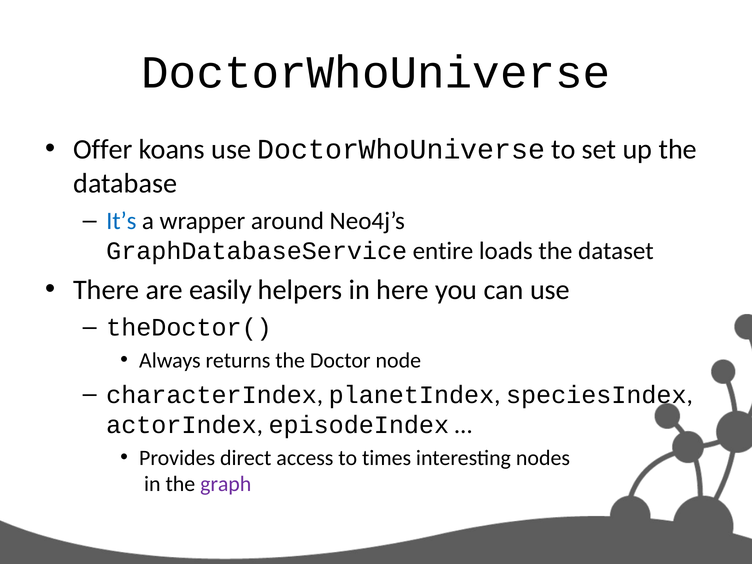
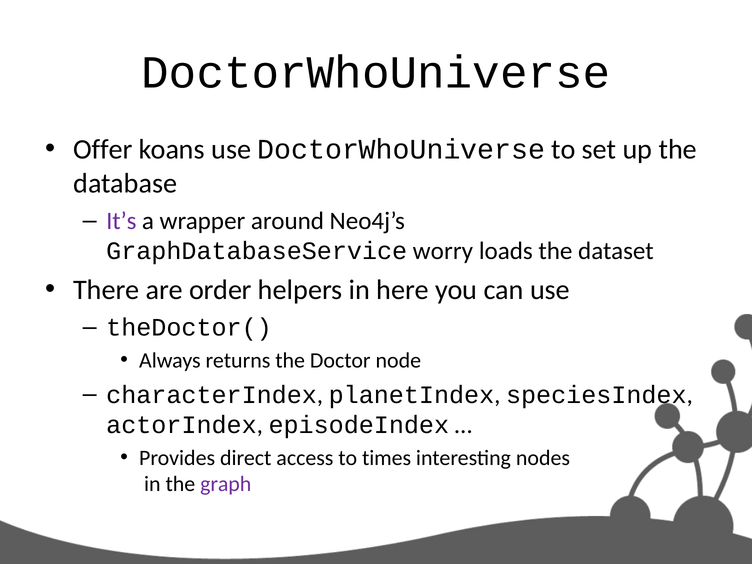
It’s colour: blue -> purple
entire: entire -> worry
easily: easily -> order
